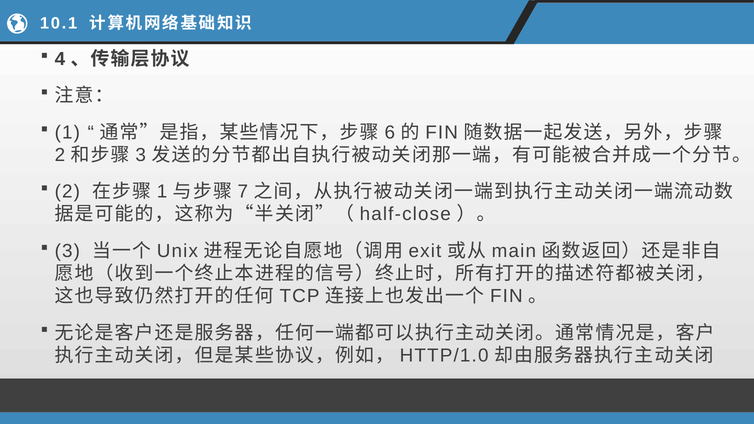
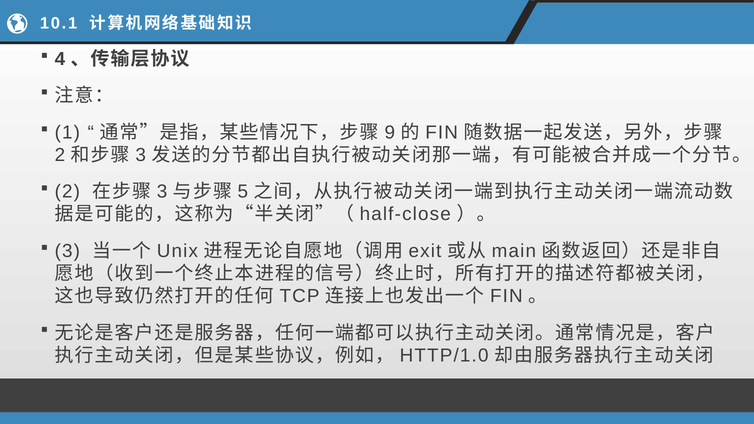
6: 6 -> 9
1 at (162, 192): 1 -> 3
7: 7 -> 5
